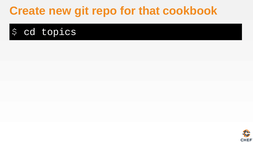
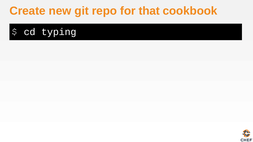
topics: topics -> typing
